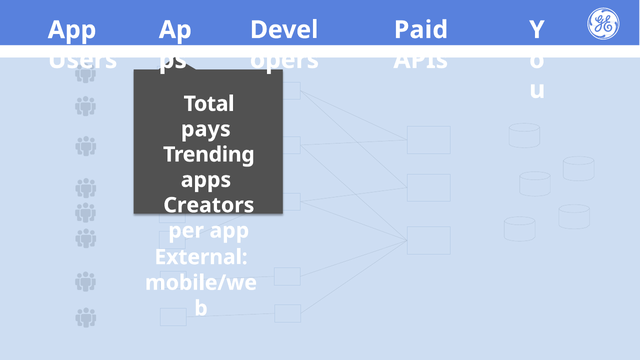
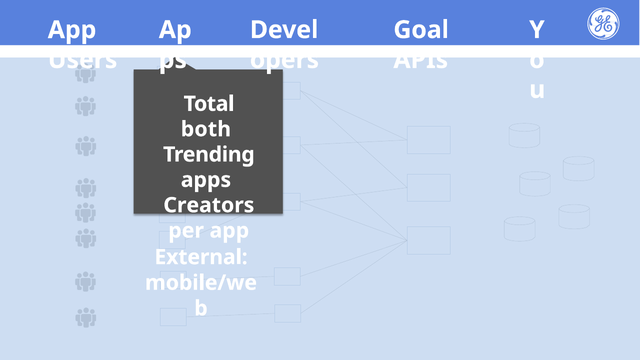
Paid: Paid -> Goal
pays: pays -> both
